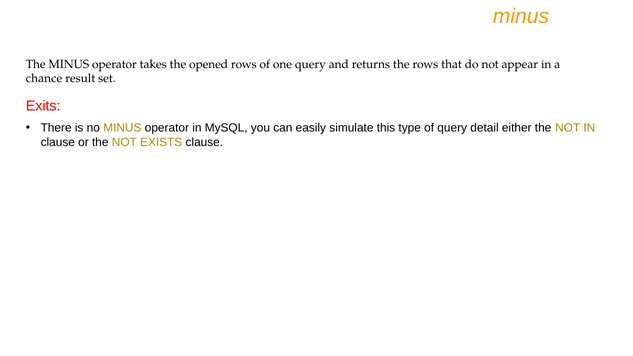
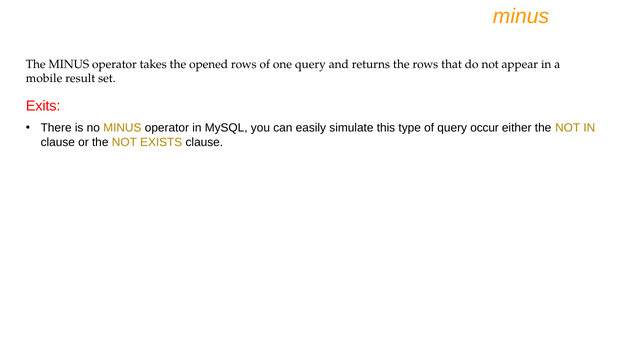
chance: chance -> mobile
detail: detail -> occur
